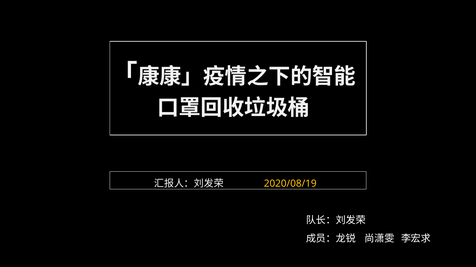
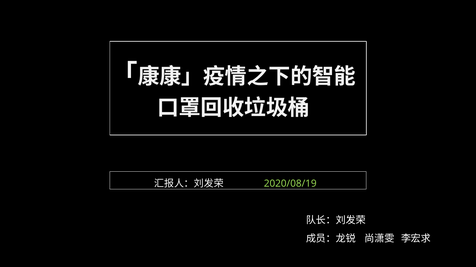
2020/08/19 colour: yellow -> light green
